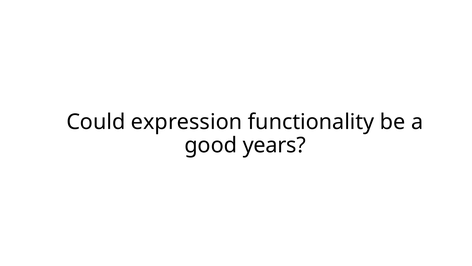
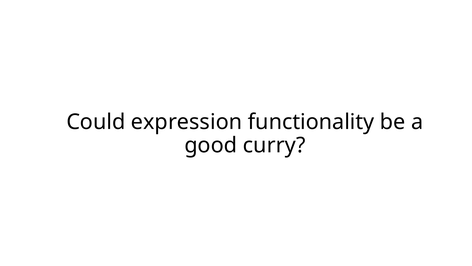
years: years -> curry
